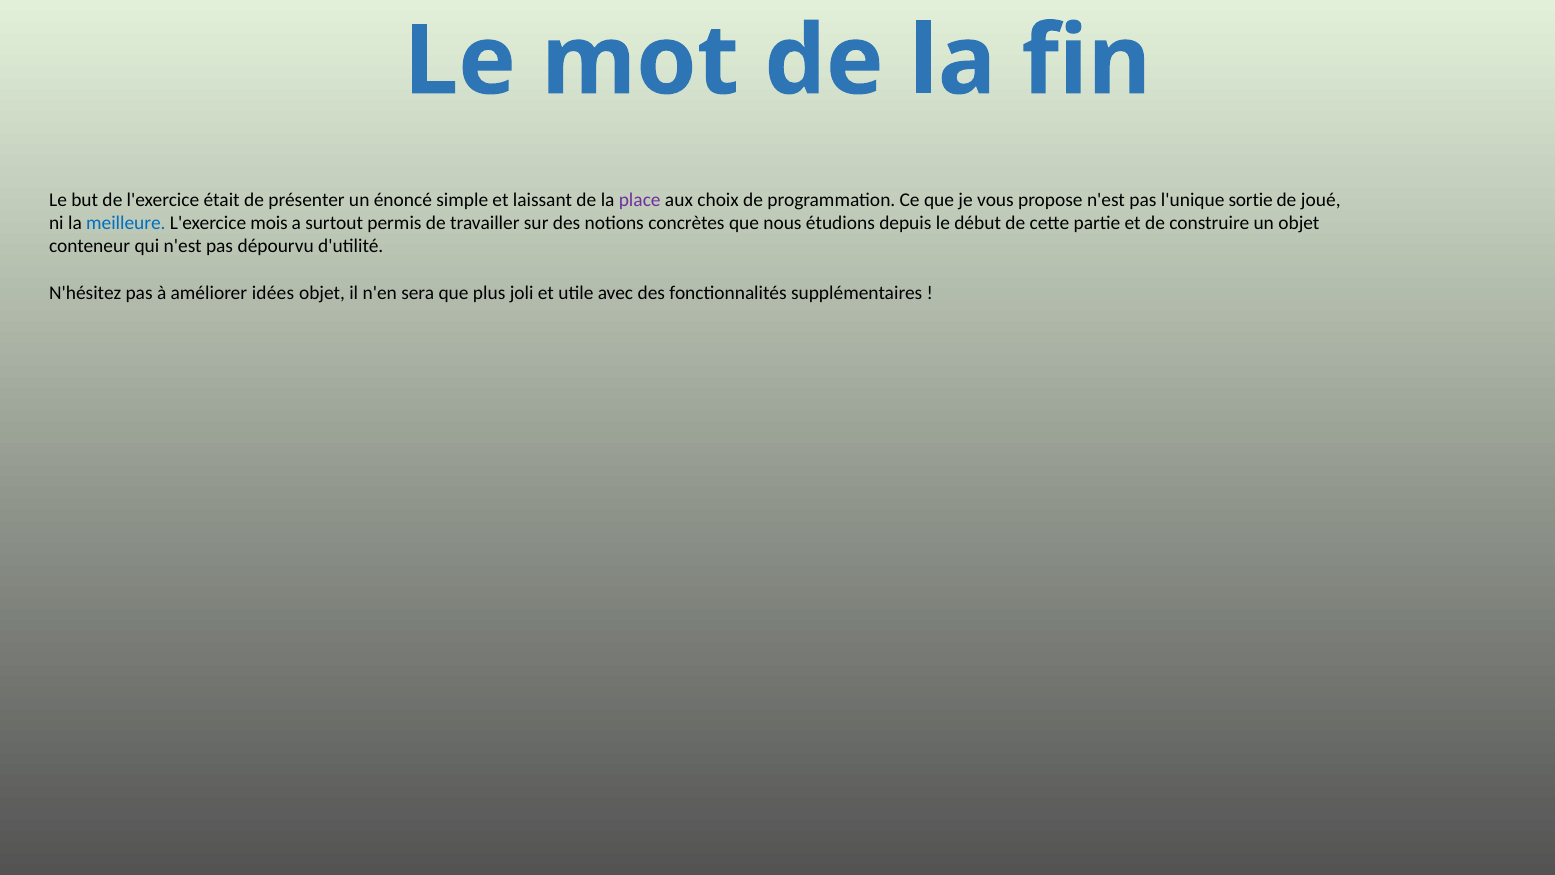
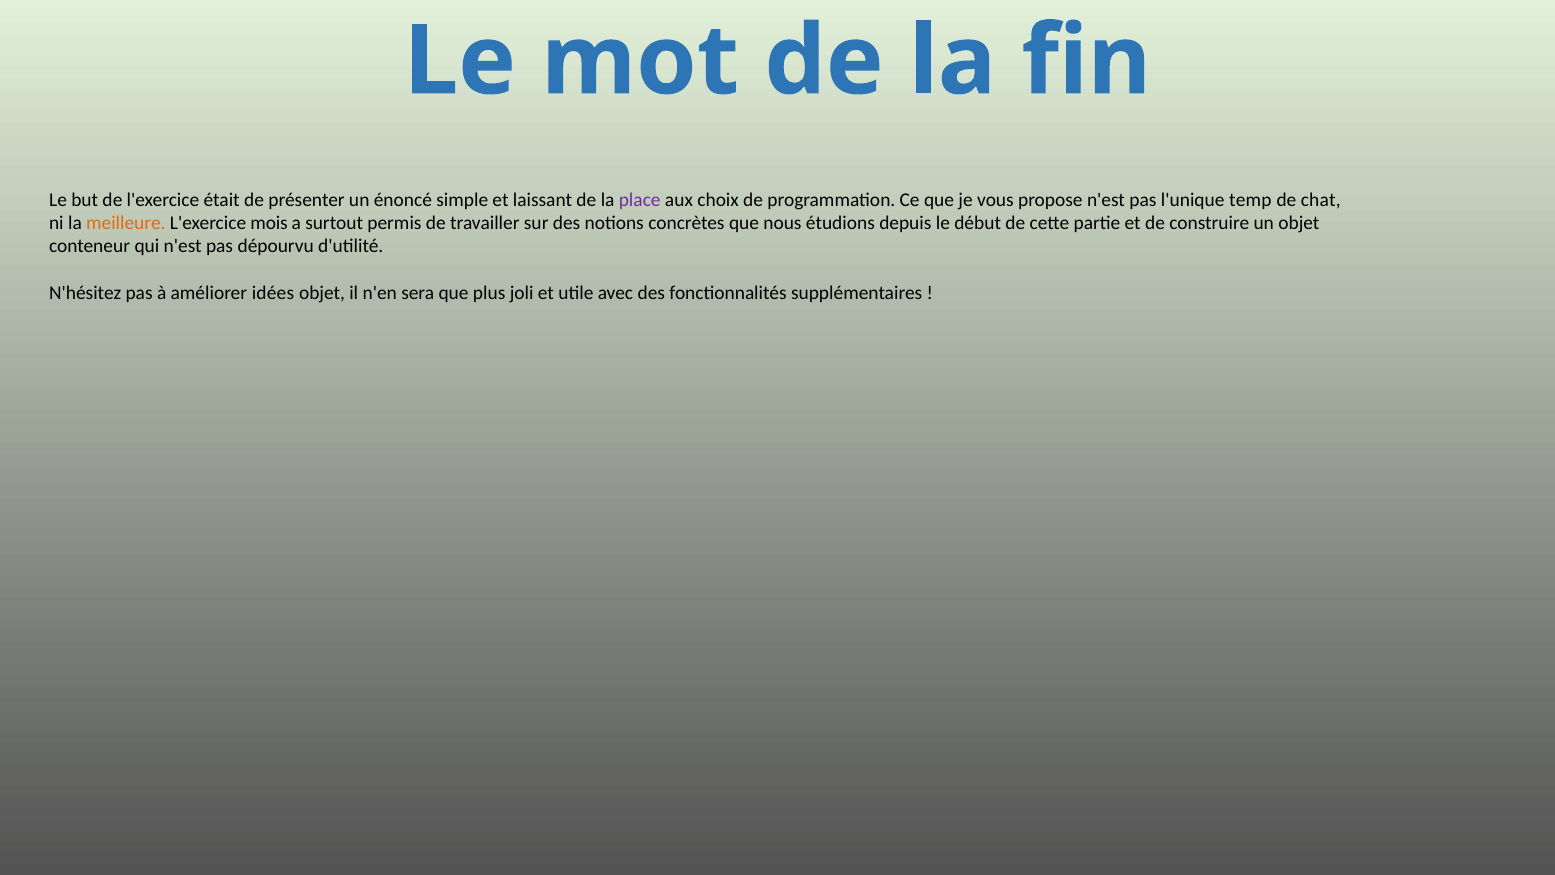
sortie: sortie -> temp
joué: joué -> chat
meilleure colour: blue -> orange
